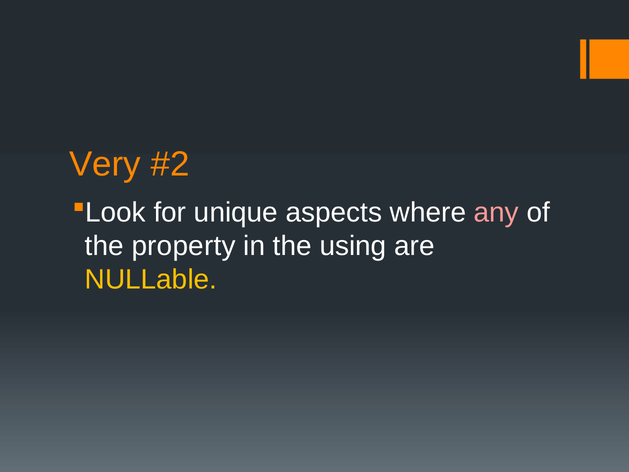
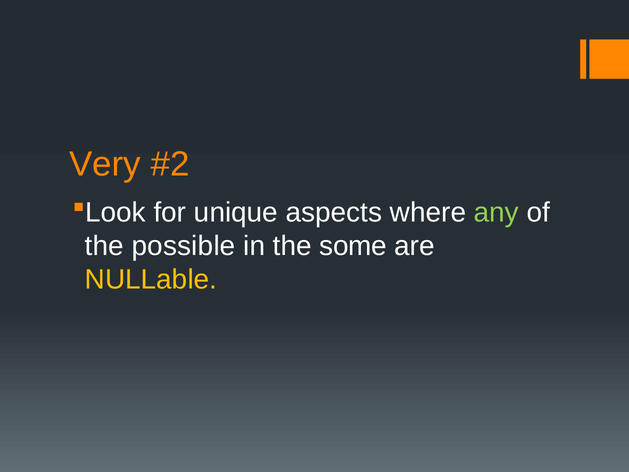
any colour: pink -> light green
property: property -> possible
using: using -> some
